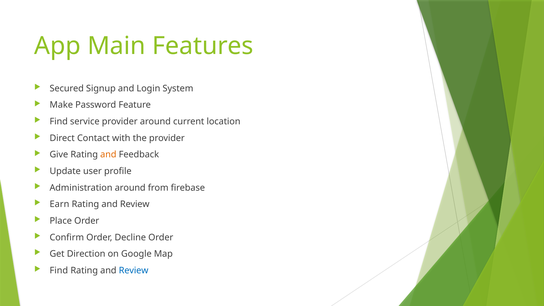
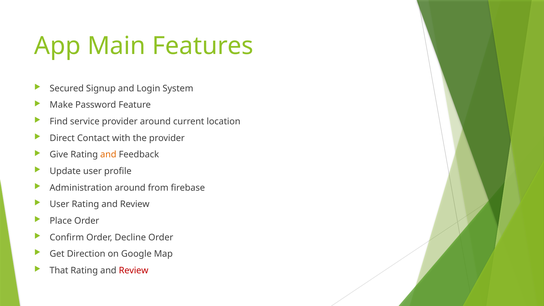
Earn at (59, 204): Earn -> User
Find at (59, 270): Find -> That
Review at (134, 270) colour: blue -> red
